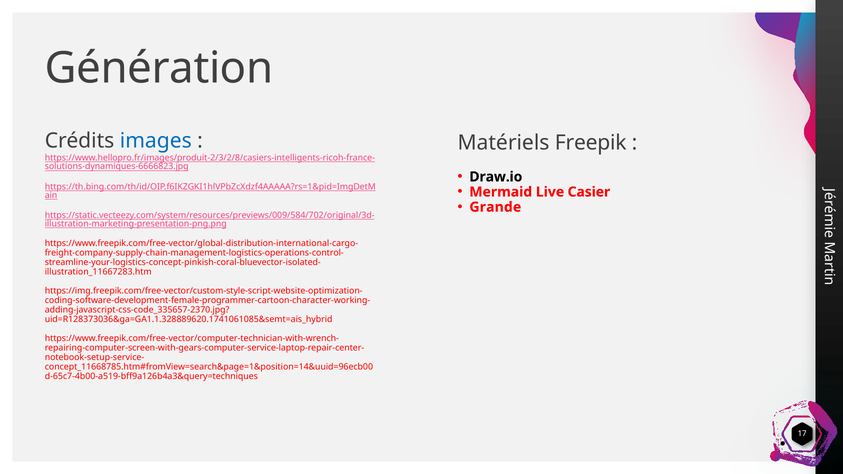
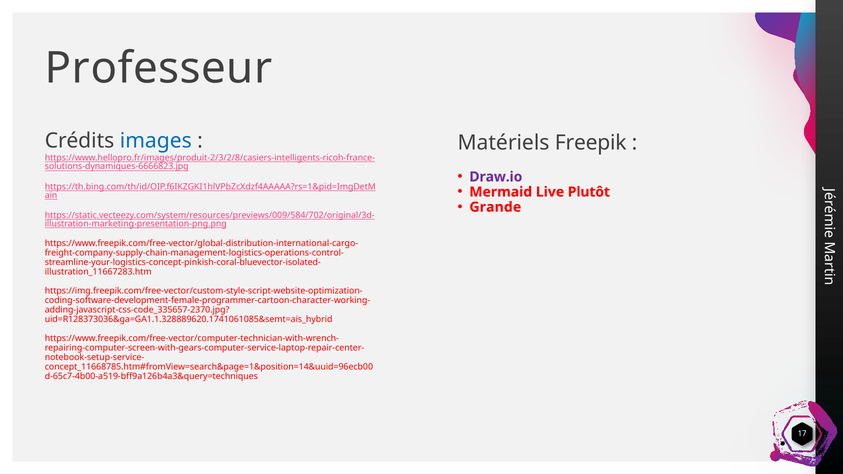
Génération: Génération -> Professeur
Draw.io colour: black -> purple
Casier: Casier -> Plutôt
